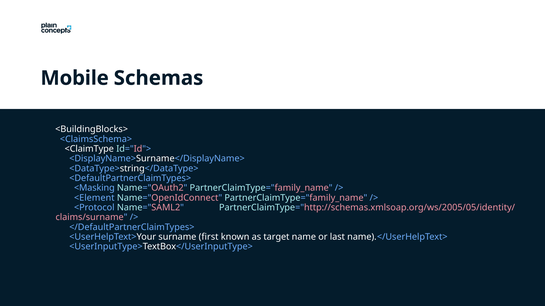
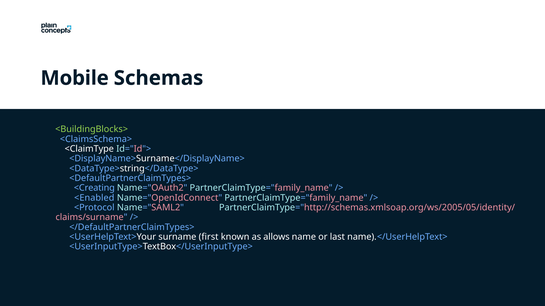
<BuildingBlocks> colour: white -> light green
<Masking: <Masking -> <Creating
<Element: <Element -> <Enabled
target: target -> allows
